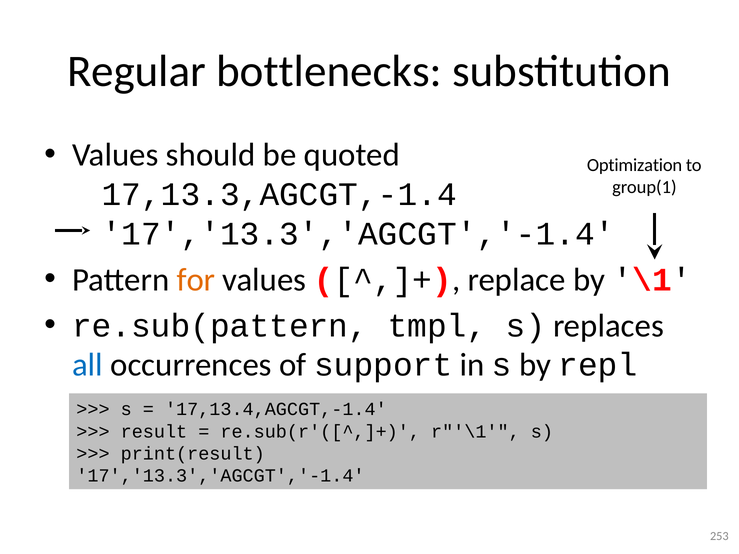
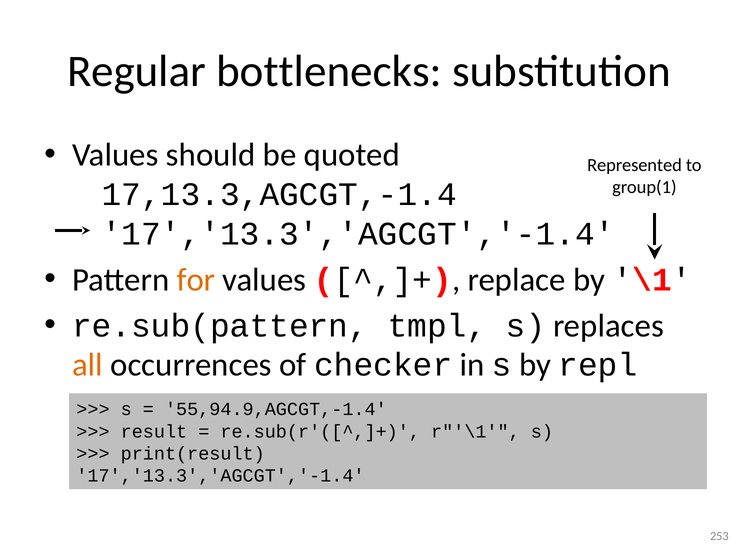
Optimization: Optimization -> Represented
all colour: blue -> orange
support: support -> checker
17,13.4,AGCGT,-1.4: 17,13.4,AGCGT,-1.4 -> 55,94.9,AGCGT,-1.4
